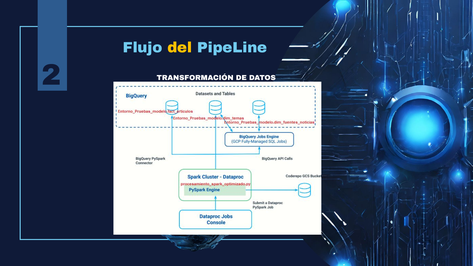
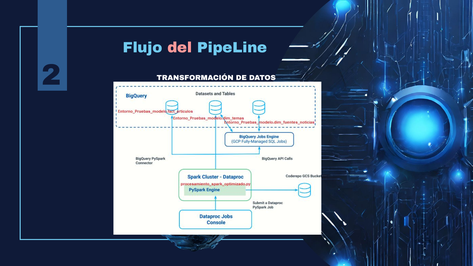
del colour: yellow -> pink
